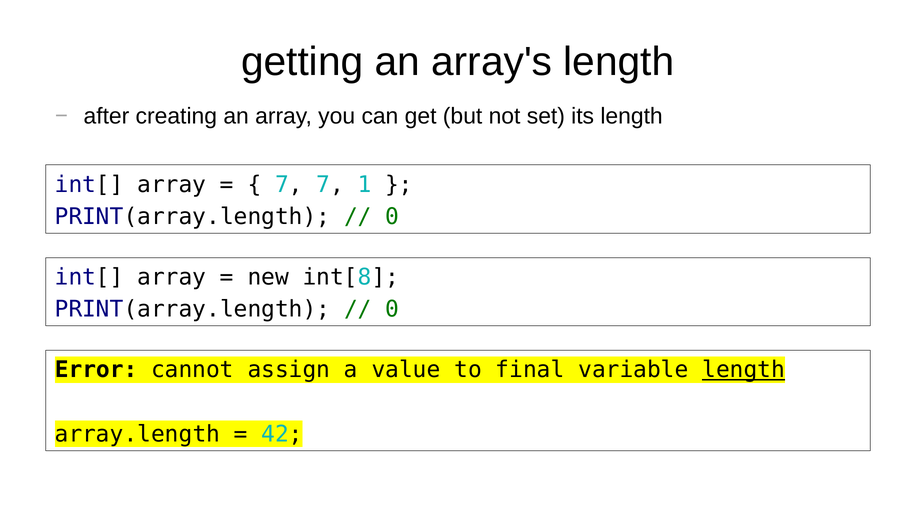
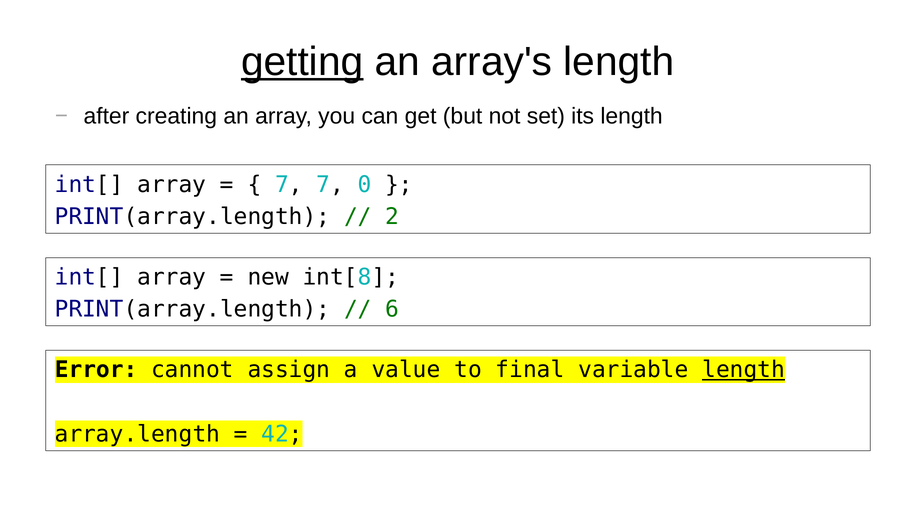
getting underline: none -> present
1: 1 -> 0
0 at (392, 217): 0 -> 2
0 at (392, 310): 0 -> 6
